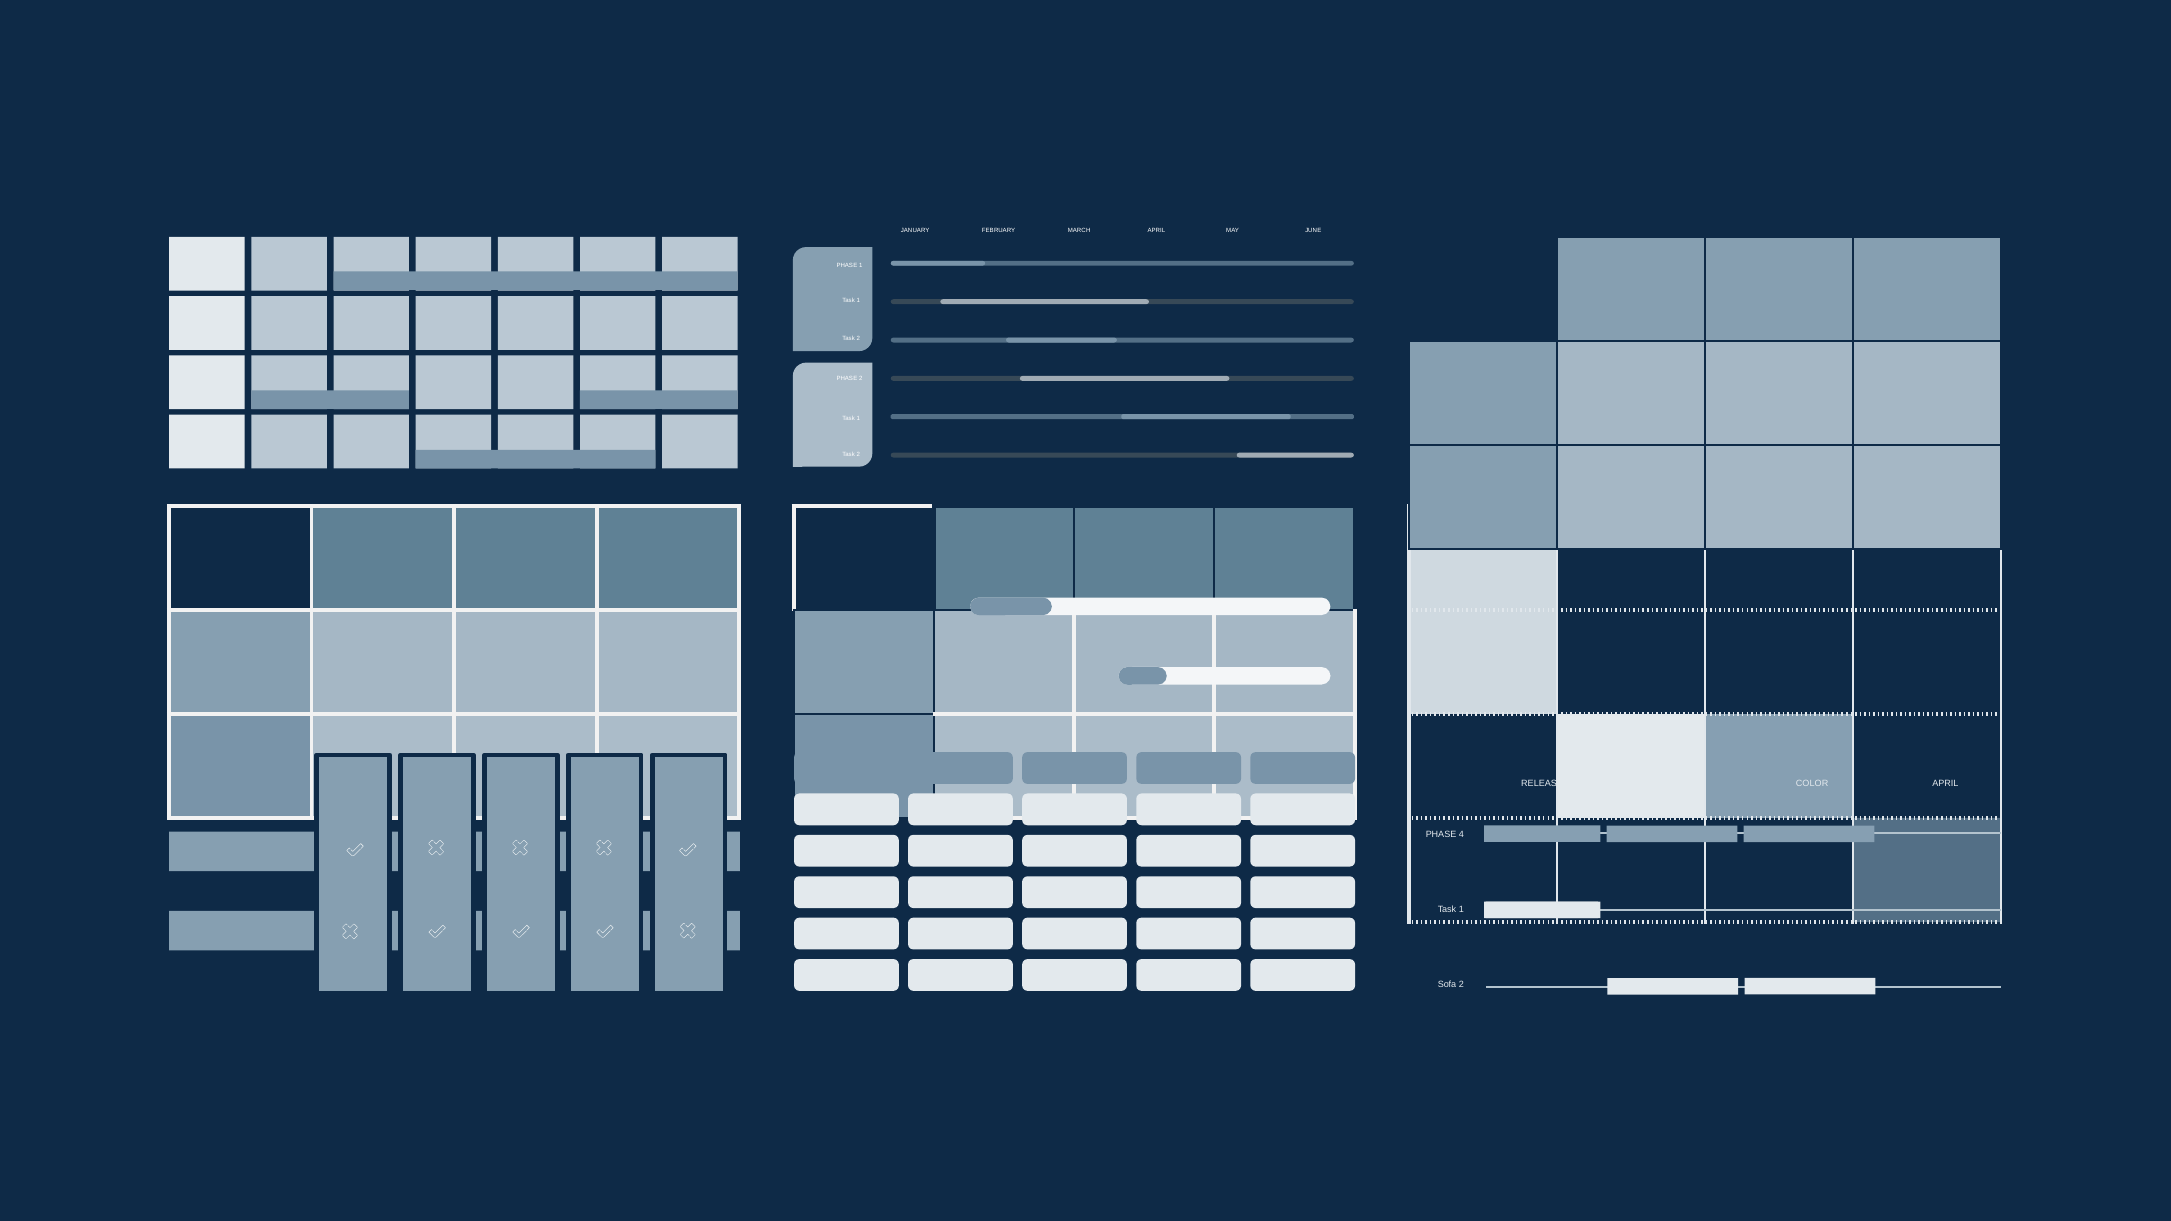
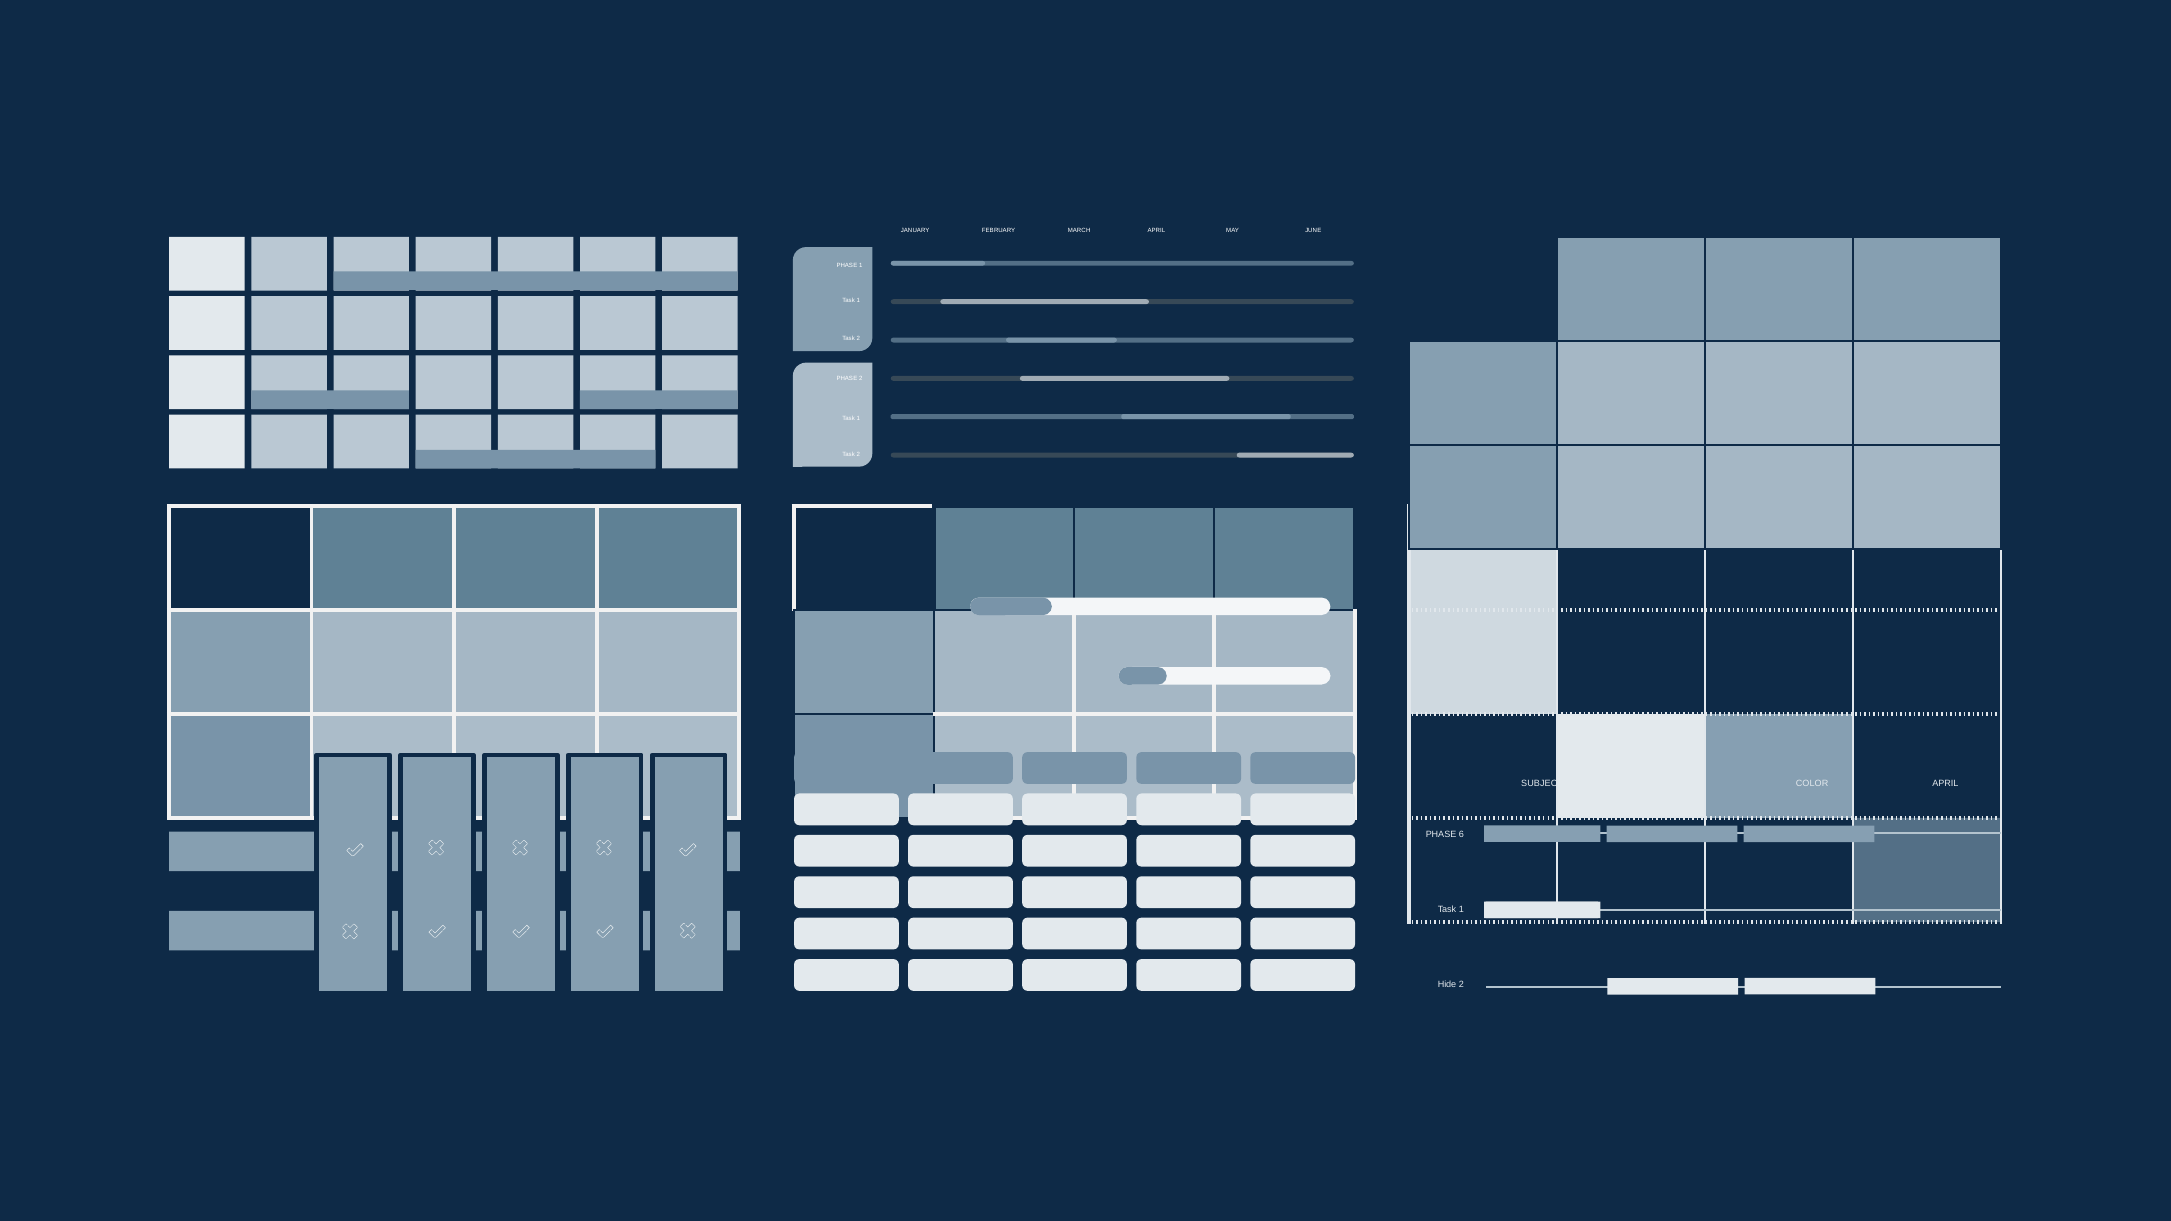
RELEASE: RELEASE -> SUBJECT
4: 4 -> 6
Sofa: Sofa -> Hide
